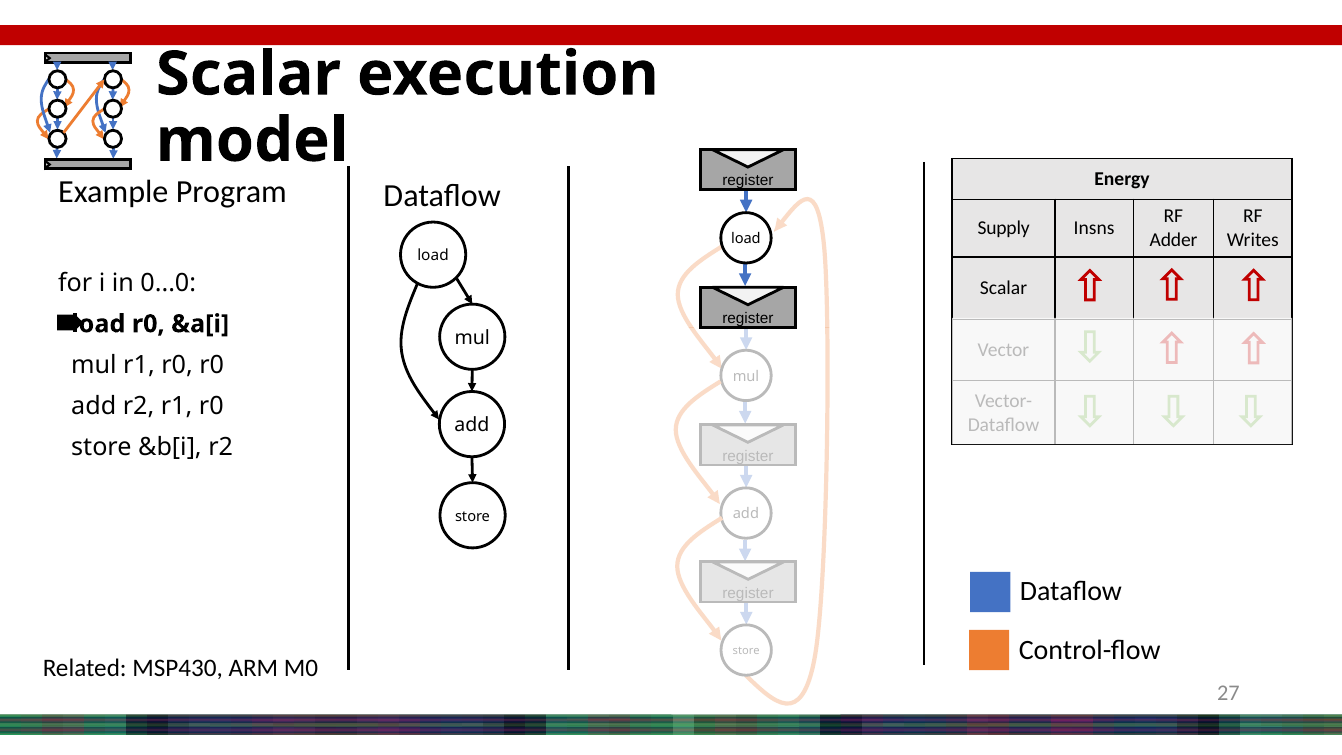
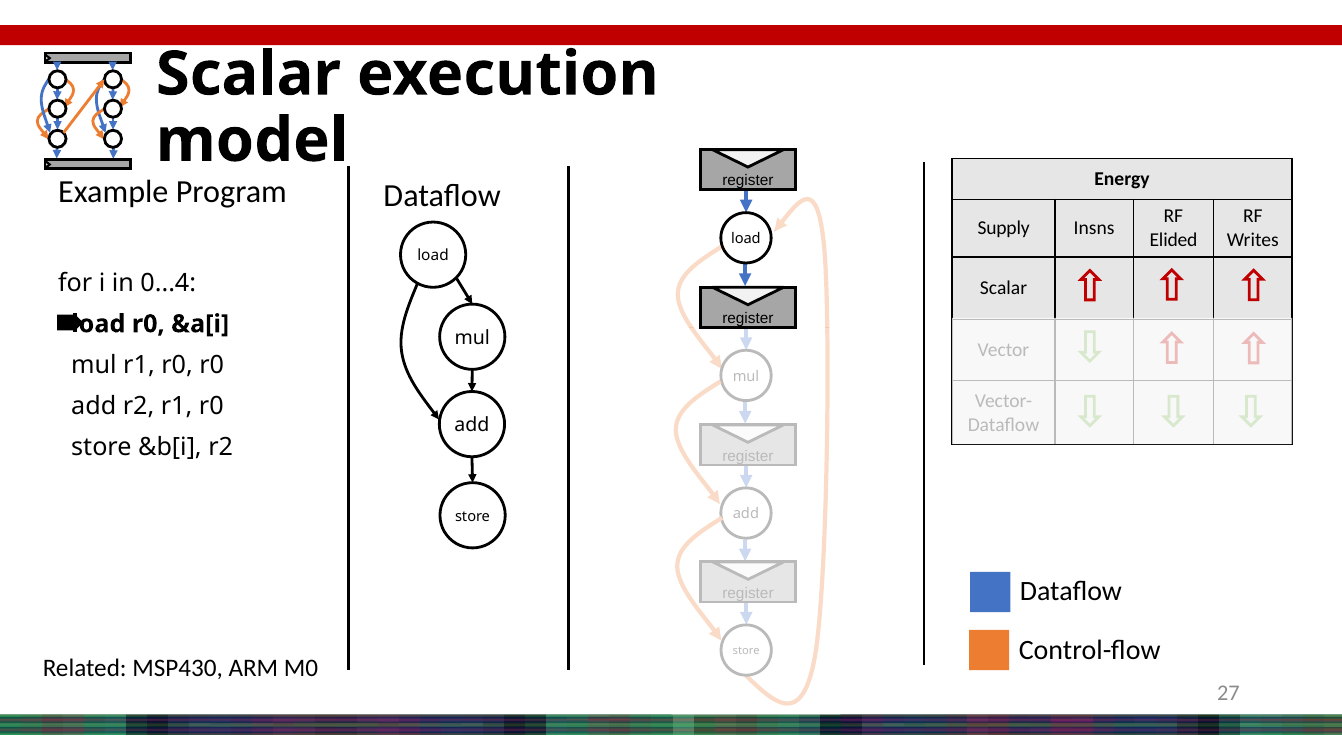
Adder: Adder -> Elided
0...0: 0...0 -> 0...4
